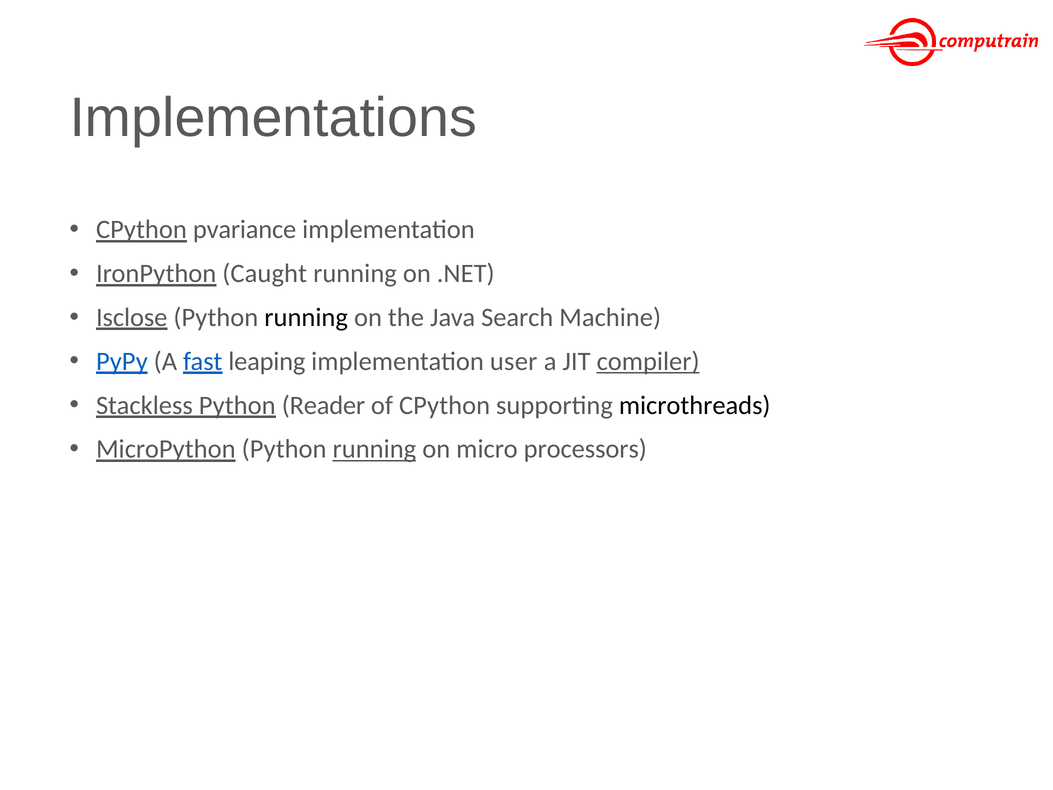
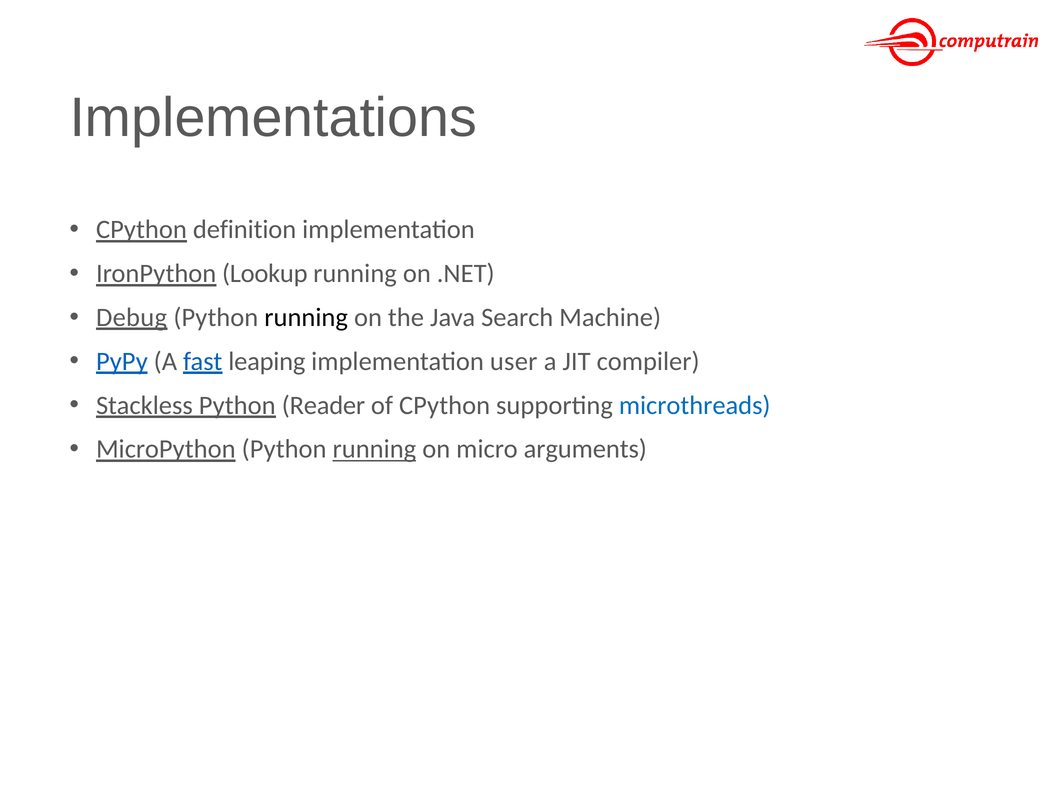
pvariance: pvariance -> definition
Caught: Caught -> Lookup
Isclose: Isclose -> Debug
compiler underline: present -> none
microthreads colour: black -> blue
processors: processors -> arguments
